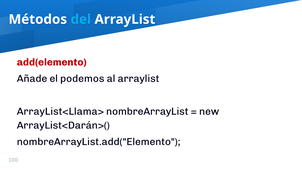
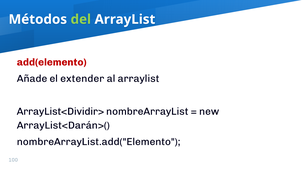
del colour: light blue -> light green
podemos: podemos -> extender
ArrayList<Llama>: ArrayList<Llama> -> ArrayList<Dividir>
